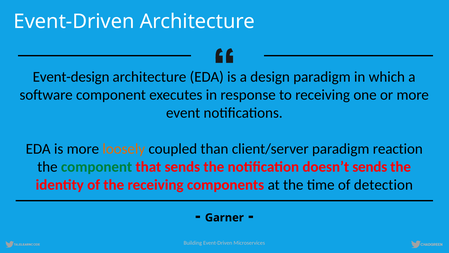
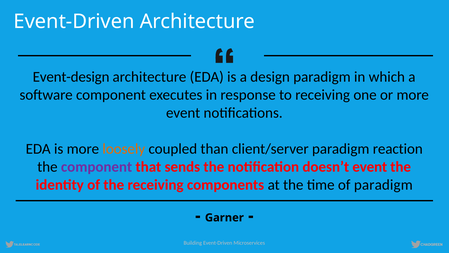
component at (97, 166) colour: green -> purple
doesn’t sends: sends -> event
of detection: detection -> paradigm
